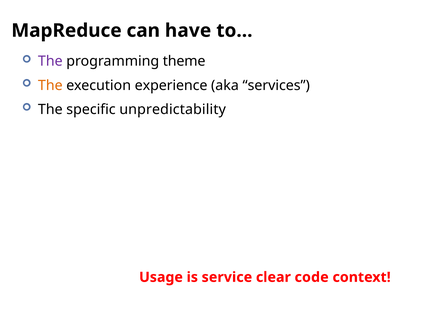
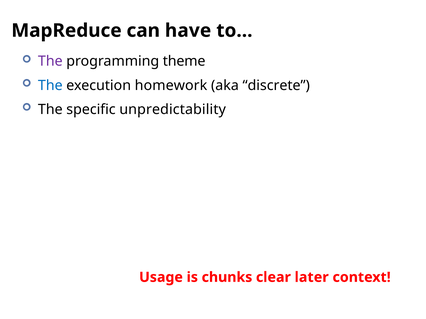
The at (50, 85) colour: orange -> blue
experience: experience -> homework
services: services -> discrete
service: service -> chunks
code: code -> later
